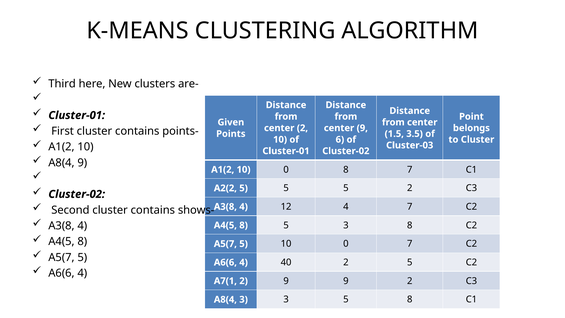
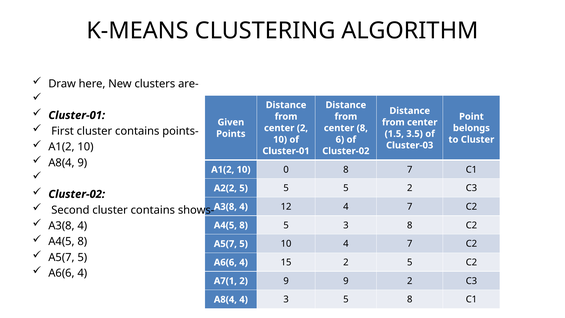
Third: Third -> Draw
center 9: 9 -> 8
5 10 0: 0 -> 4
40: 40 -> 15
A8(4 3: 3 -> 4
